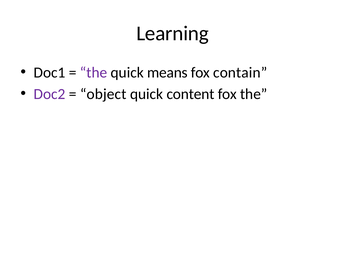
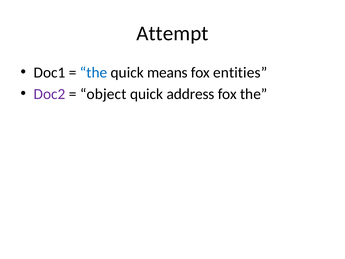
Learning: Learning -> Attempt
the at (94, 72) colour: purple -> blue
contain: contain -> entities
content: content -> address
